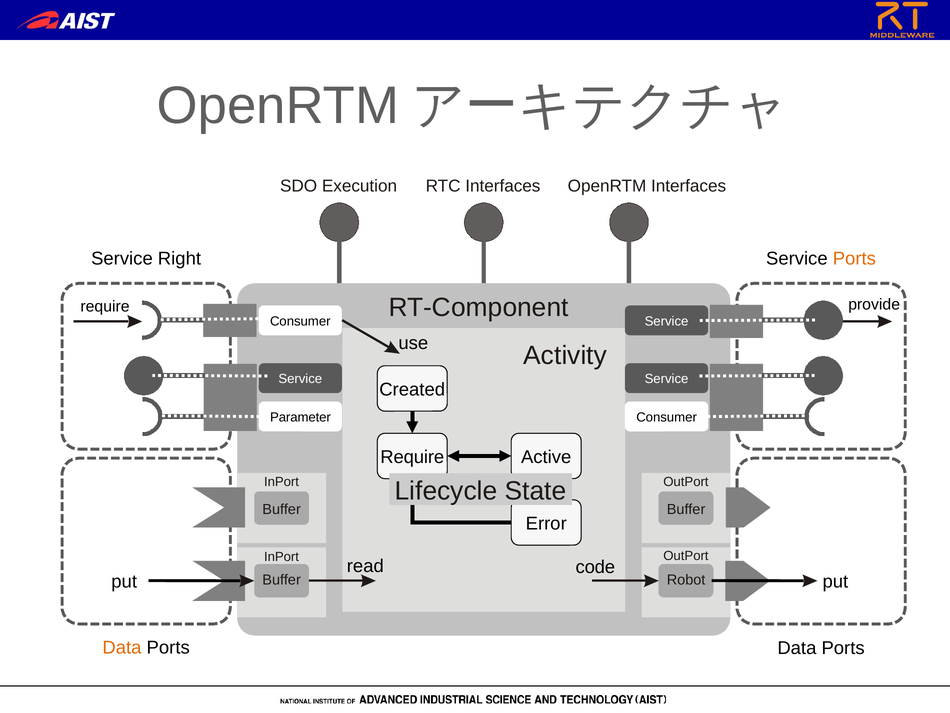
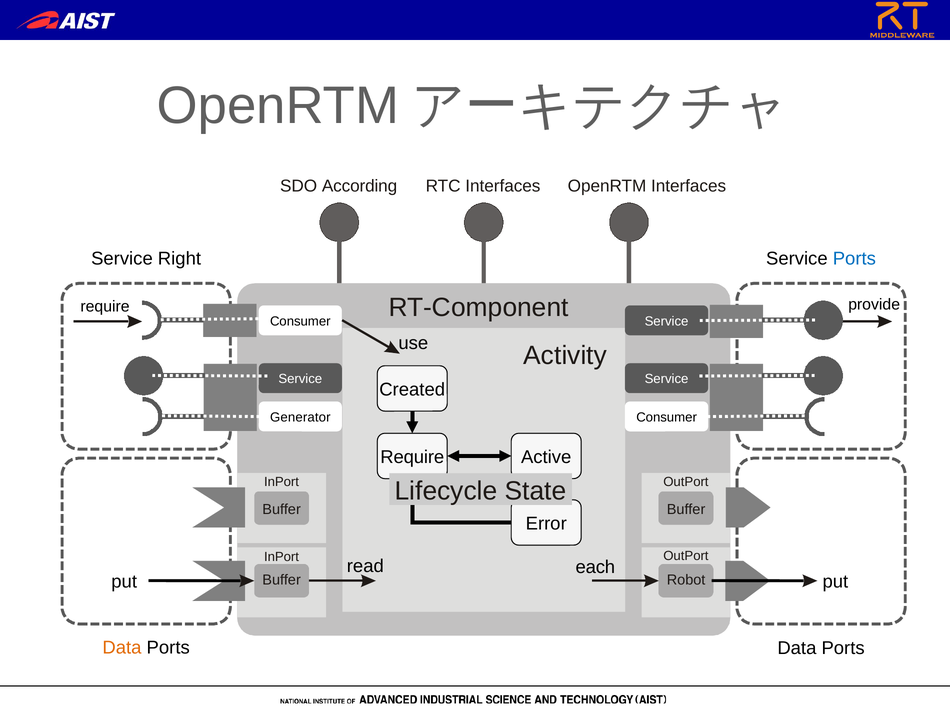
Execution: Execution -> According
Ports at (854, 259) colour: orange -> blue
Parameter: Parameter -> Generator
code: code -> each
